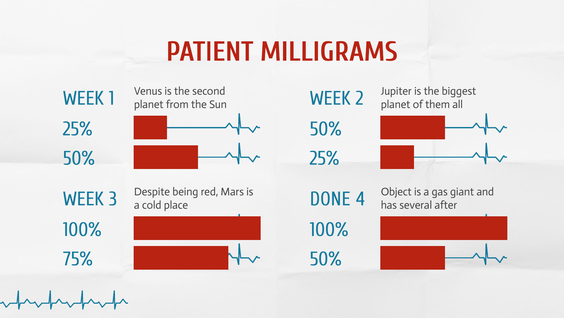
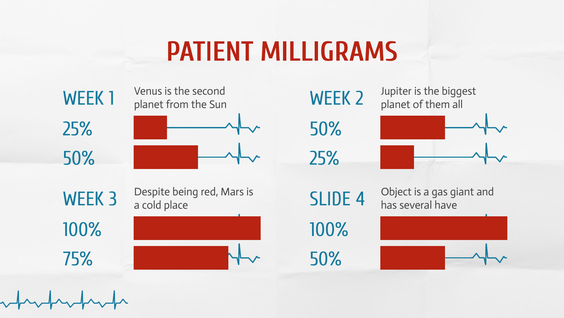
DONE: DONE -> SLIDE
after: after -> have
